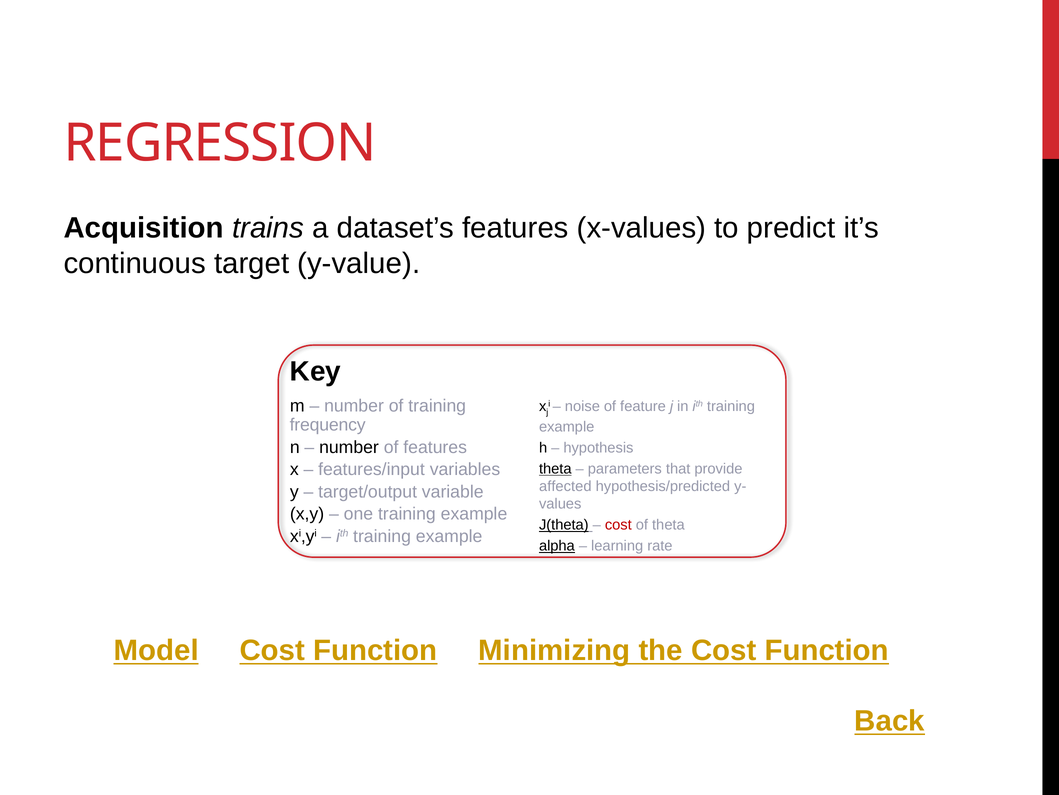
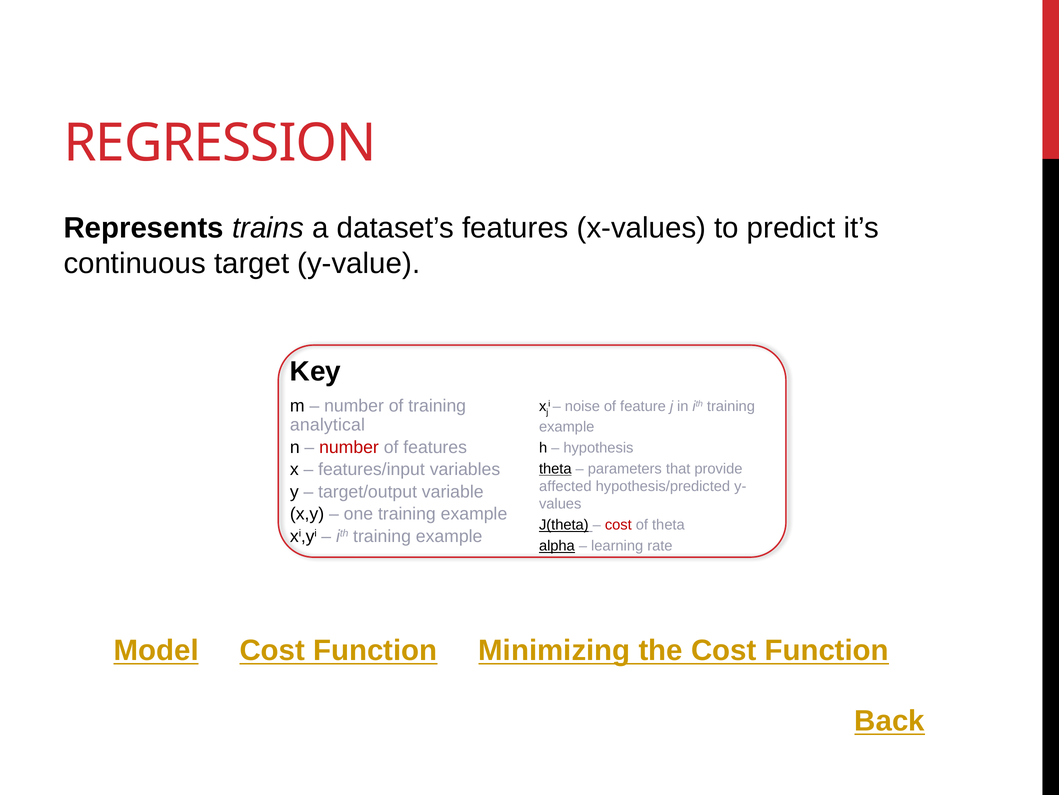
Acquisition: Acquisition -> Represents
frequency: frequency -> analytical
number at (349, 447) colour: black -> red
